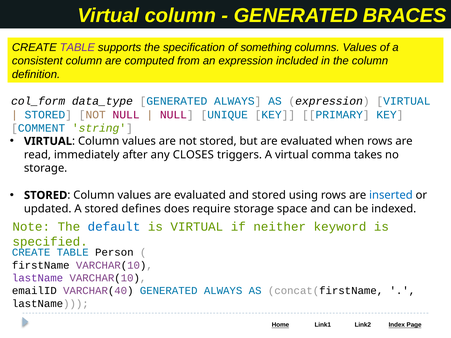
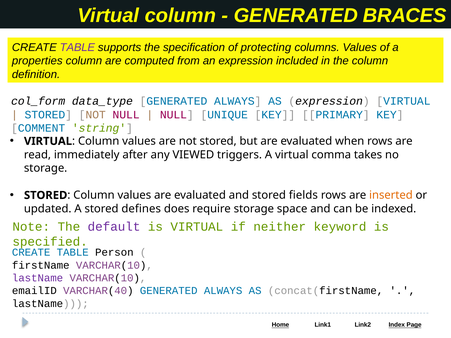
something: something -> protecting
consistent: consistent -> properties
CLOSES: CLOSES -> VIEWED
using: using -> fields
inserted colour: blue -> orange
default colour: blue -> purple
